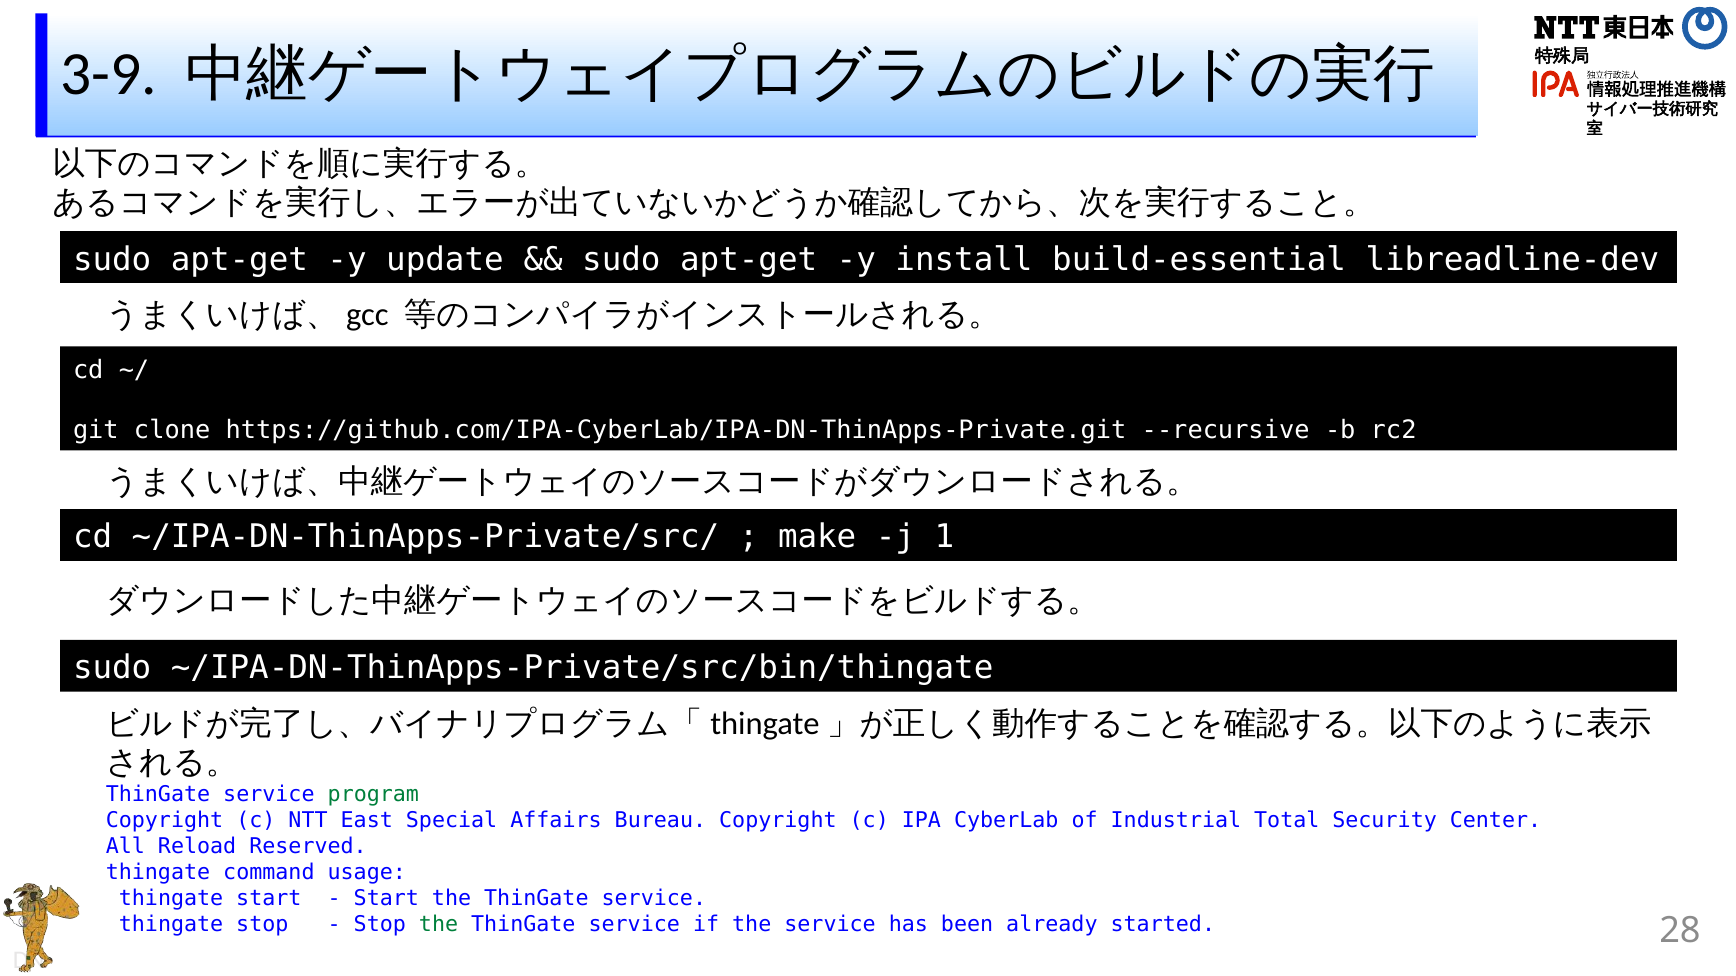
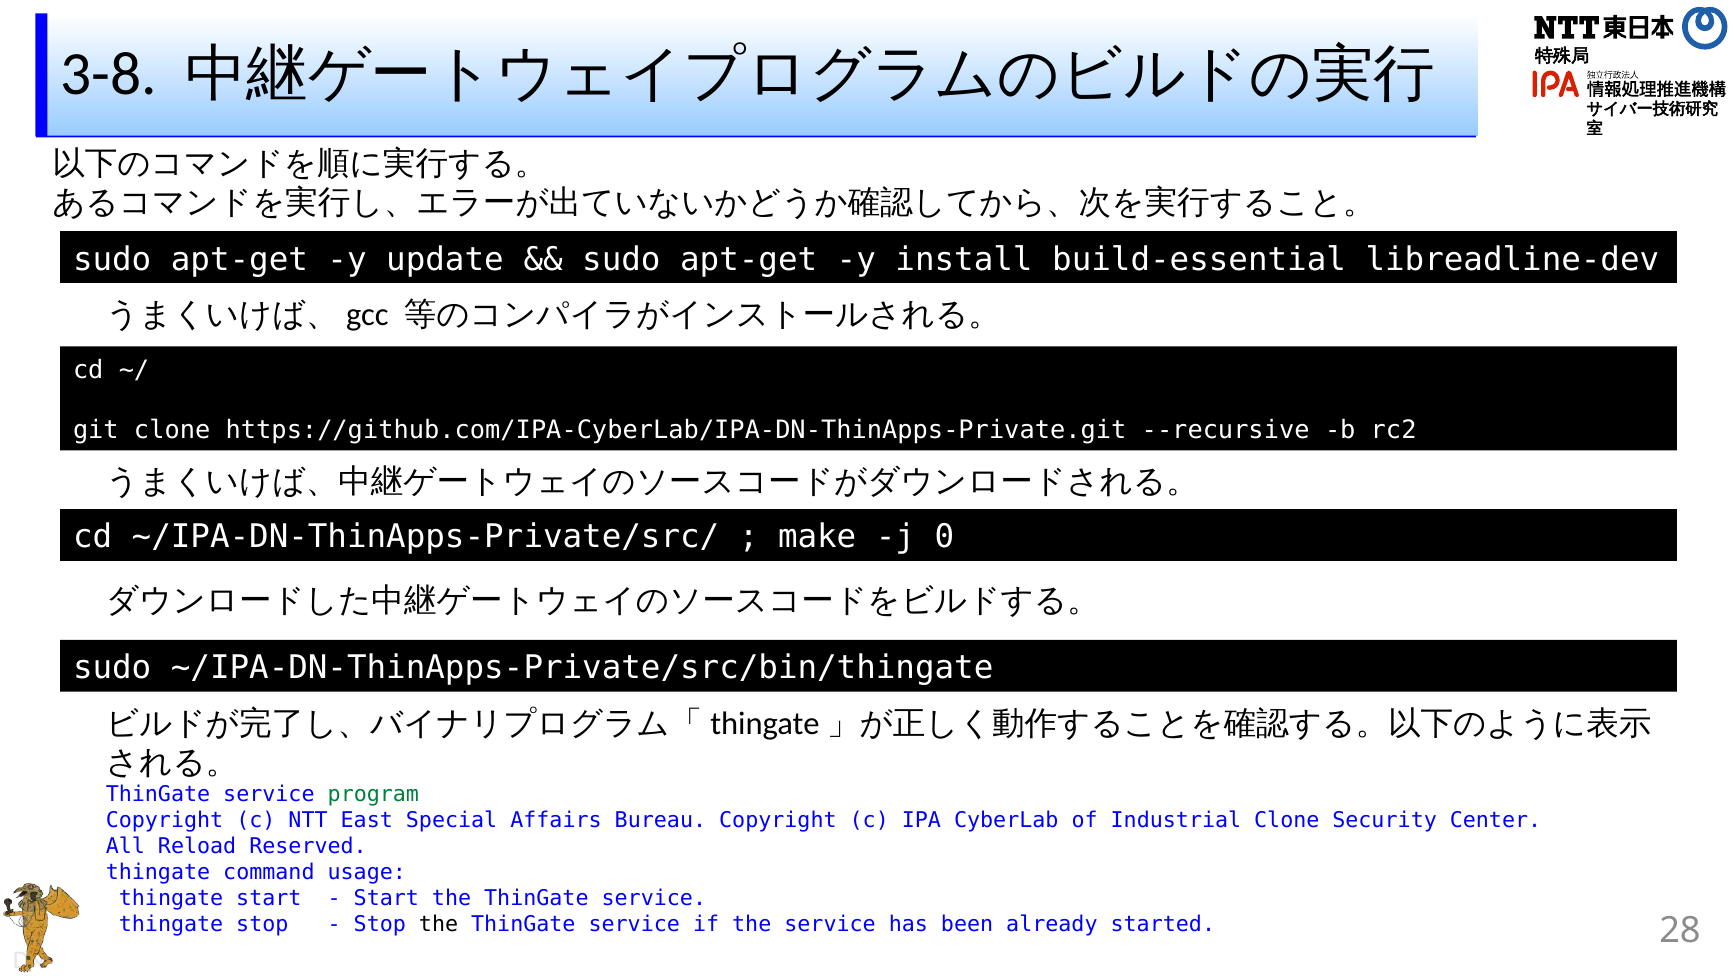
3-9: 3-9 -> 3-8
1: 1 -> 0
Industrial Total: Total -> Clone
the at (439, 925) colour: green -> black
